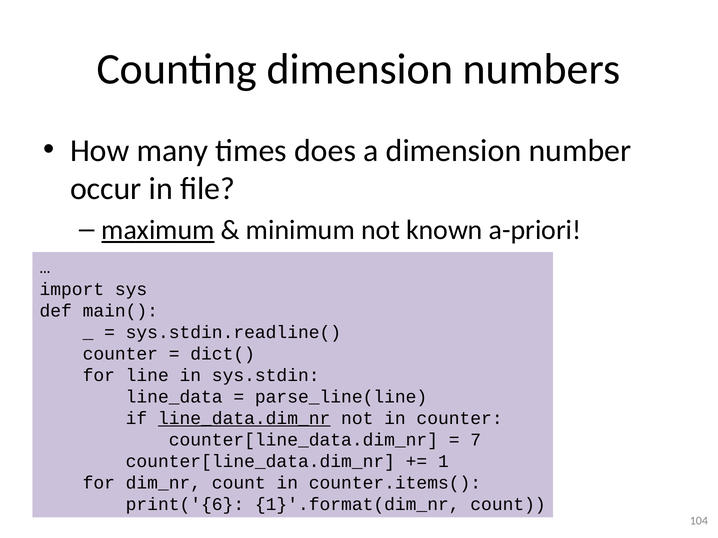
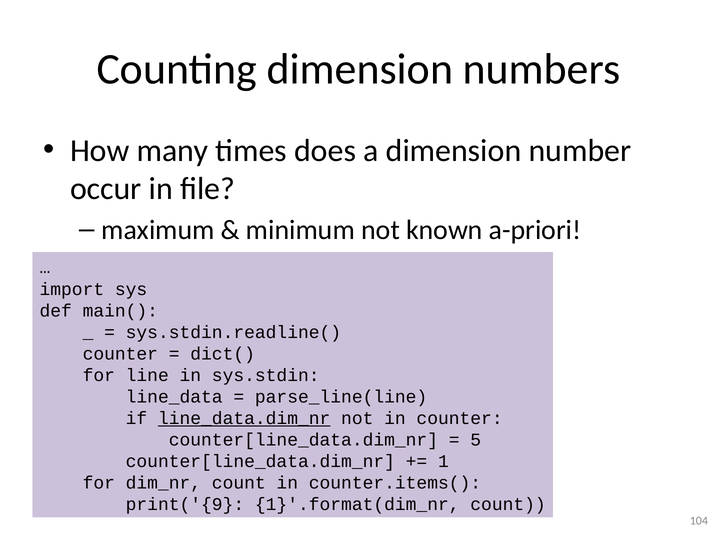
maximum underline: present -> none
7: 7 -> 5
print('{6: print('{6 -> print('{9
